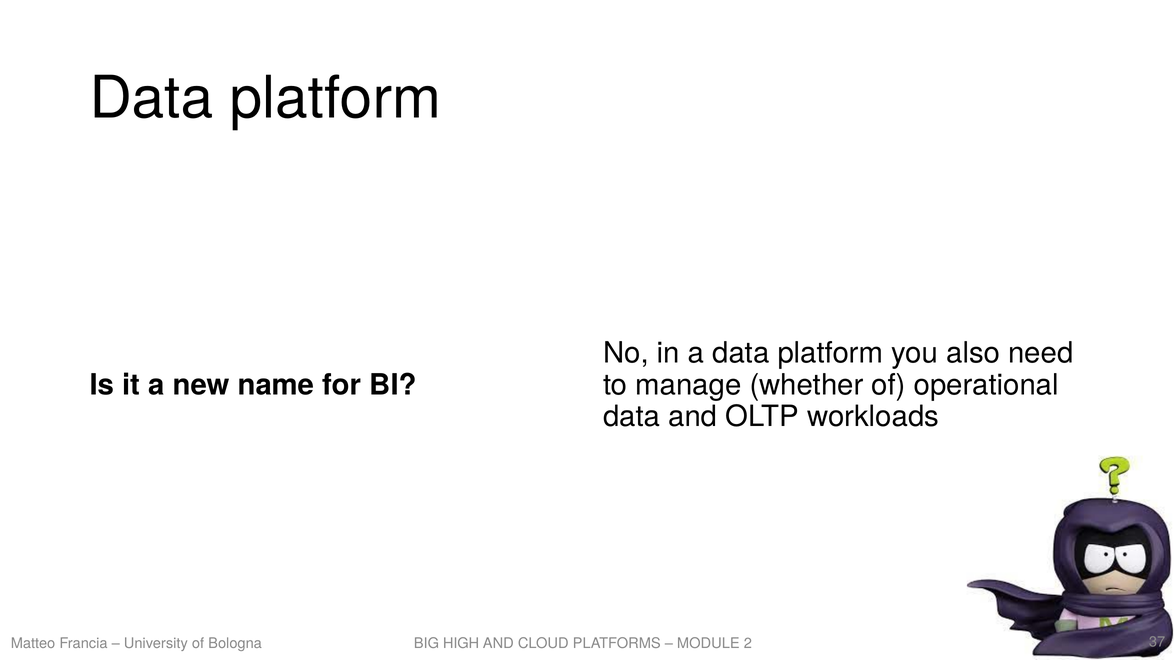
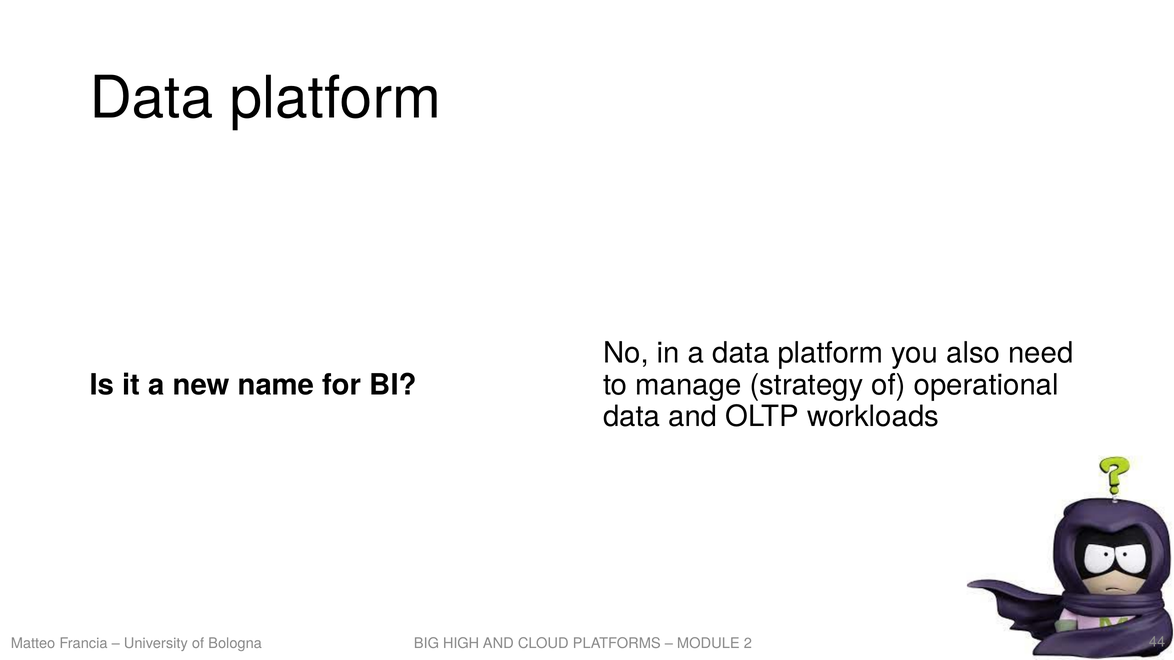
whether: whether -> strategy
37: 37 -> 44
